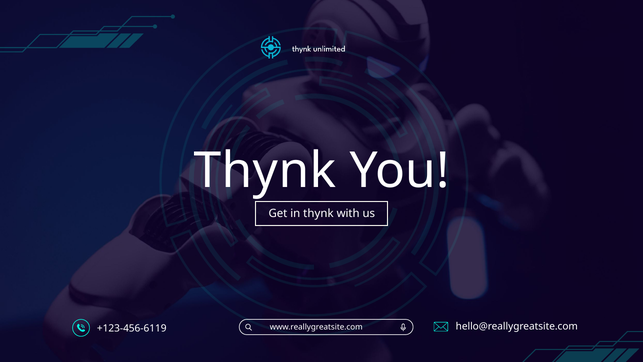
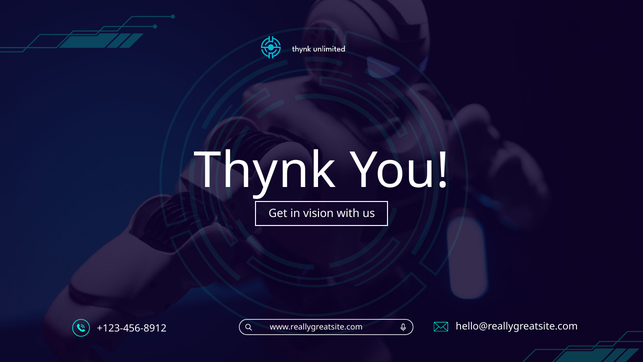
in thynk: thynk -> vision
+123-456-6119: +123-456-6119 -> +123-456-8912
